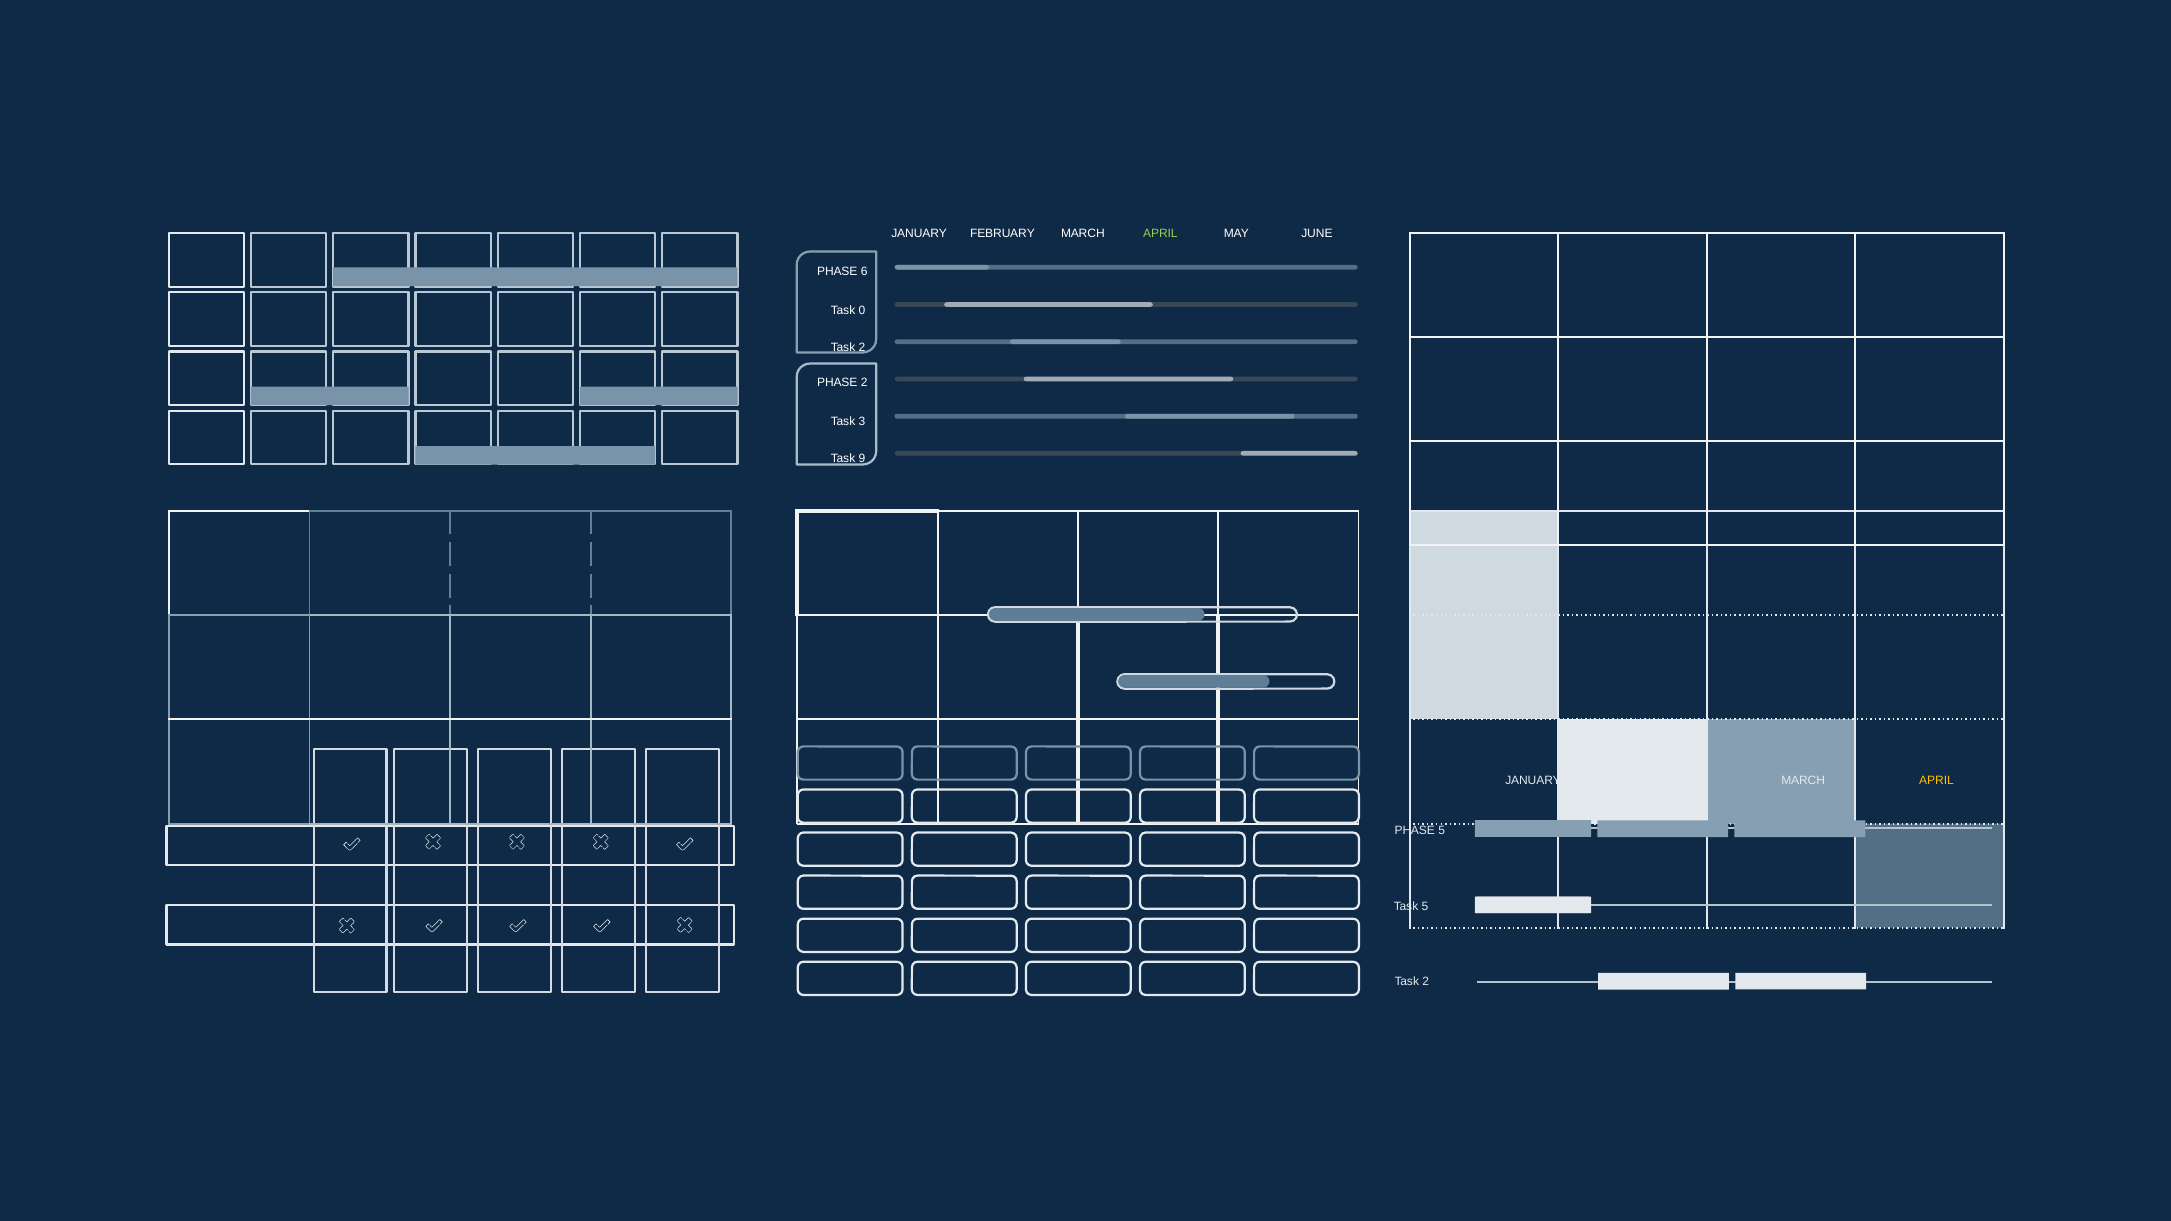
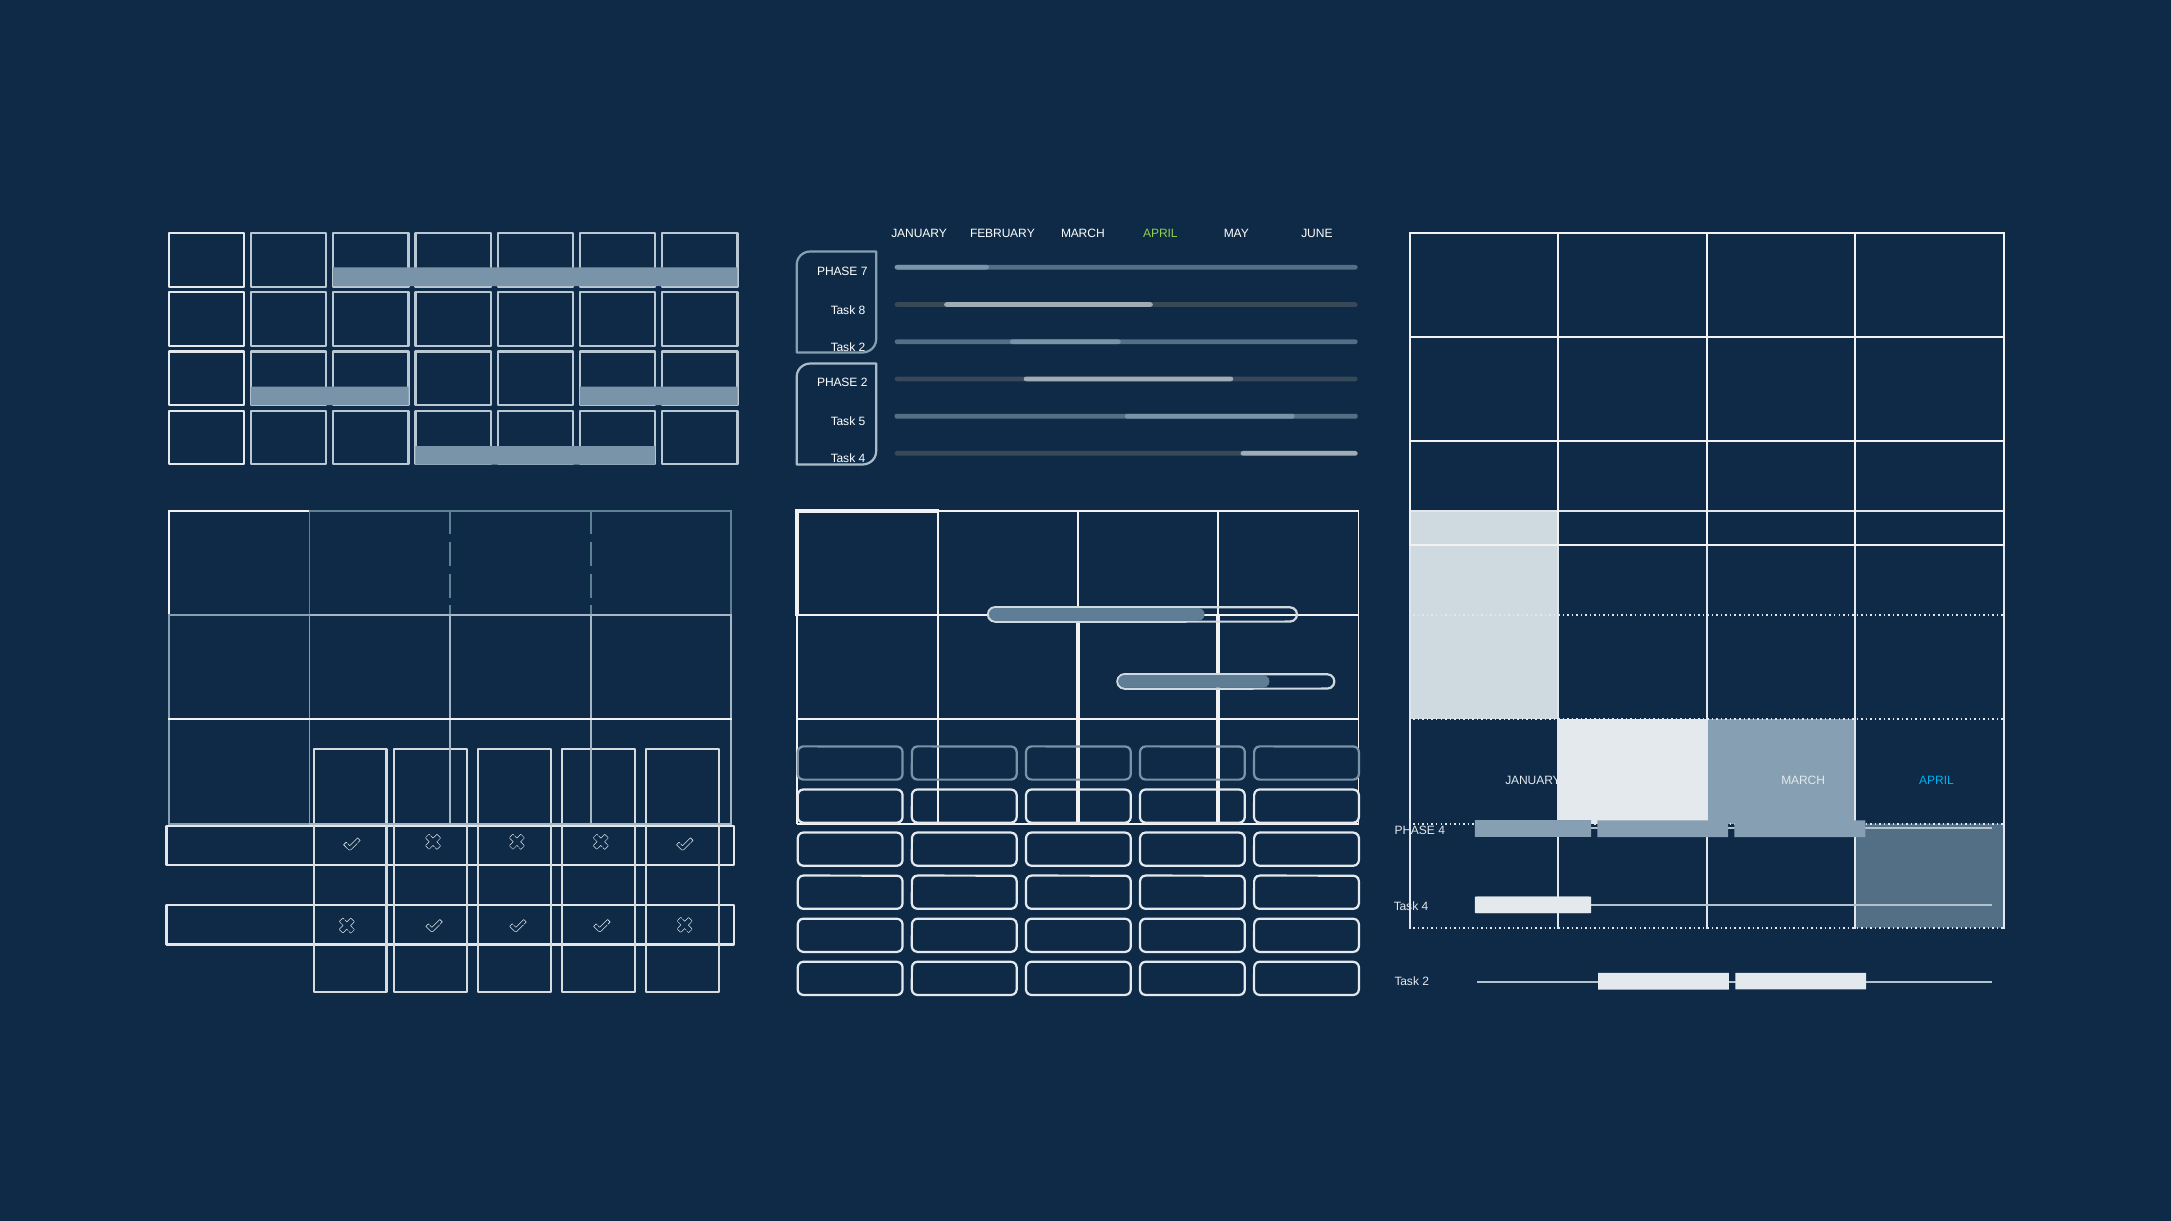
6: 6 -> 7
0: 0 -> 8
3: 3 -> 5
9 at (862, 459): 9 -> 4
APRIL at (1936, 781) colour: yellow -> light blue
PHASE 5: 5 -> 4
5 at (1425, 907): 5 -> 4
